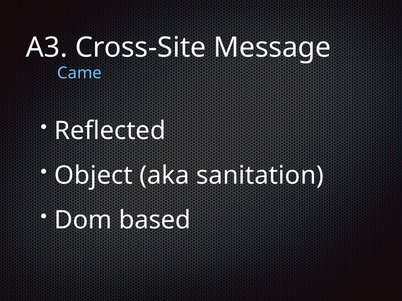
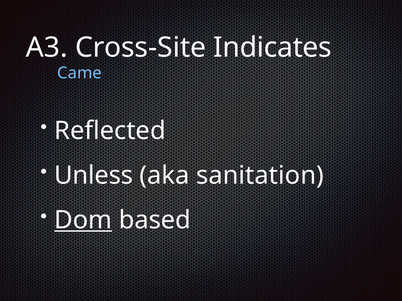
Message: Message -> Indicates
Object: Object -> Unless
Dom underline: none -> present
